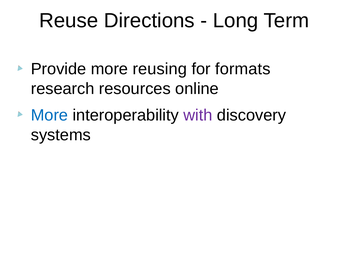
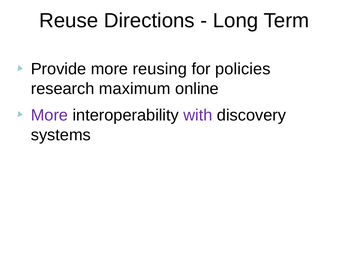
formats: formats -> policies
resources: resources -> maximum
More at (49, 115) colour: blue -> purple
